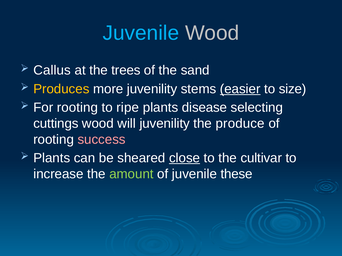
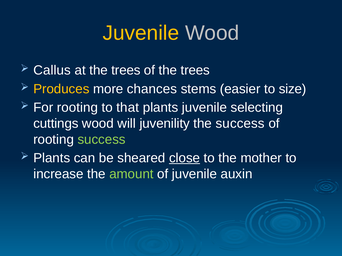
Juvenile at (141, 33) colour: light blue -> yellow
of the sand: sand -> trees
more juvenility: juvenility -> chances
easier underline: present -> none
ripe: ripe -> that
plants disease: disease -> juvenile
the produce: produce -> success
success at (102, 140) colour: pink -> light green
cultivar: cultivar -> mother
these: these -> auxin
